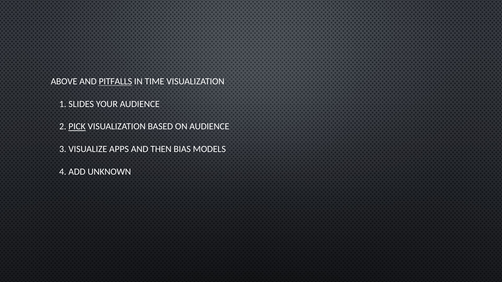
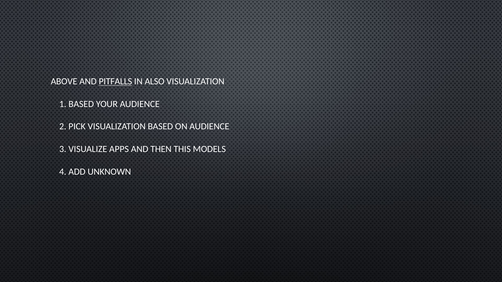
TIME: TIME -> ALSO
1 SLIDES: SLIDES -> BASED
PICK underline: present -> none
BIAS: BIAS -> THIS
